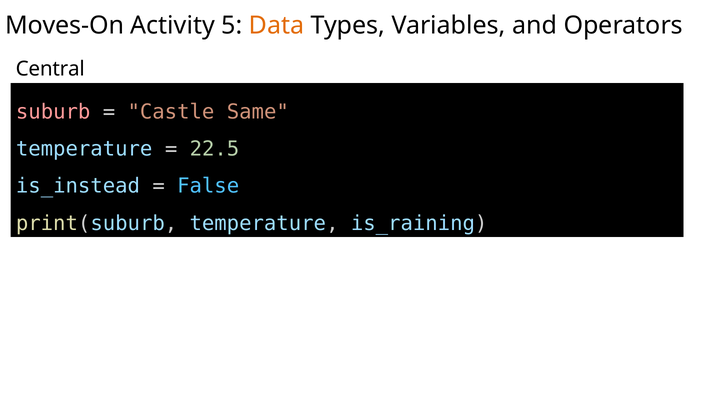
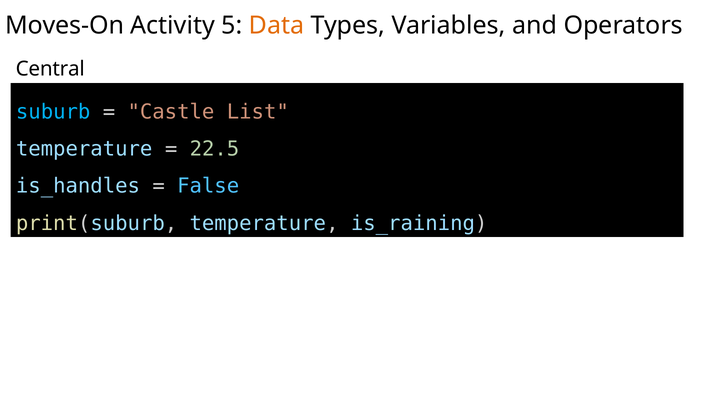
suburb colour: pink -> light blue
Same: Same -> List
is_instead: is_instead -> is_handles
